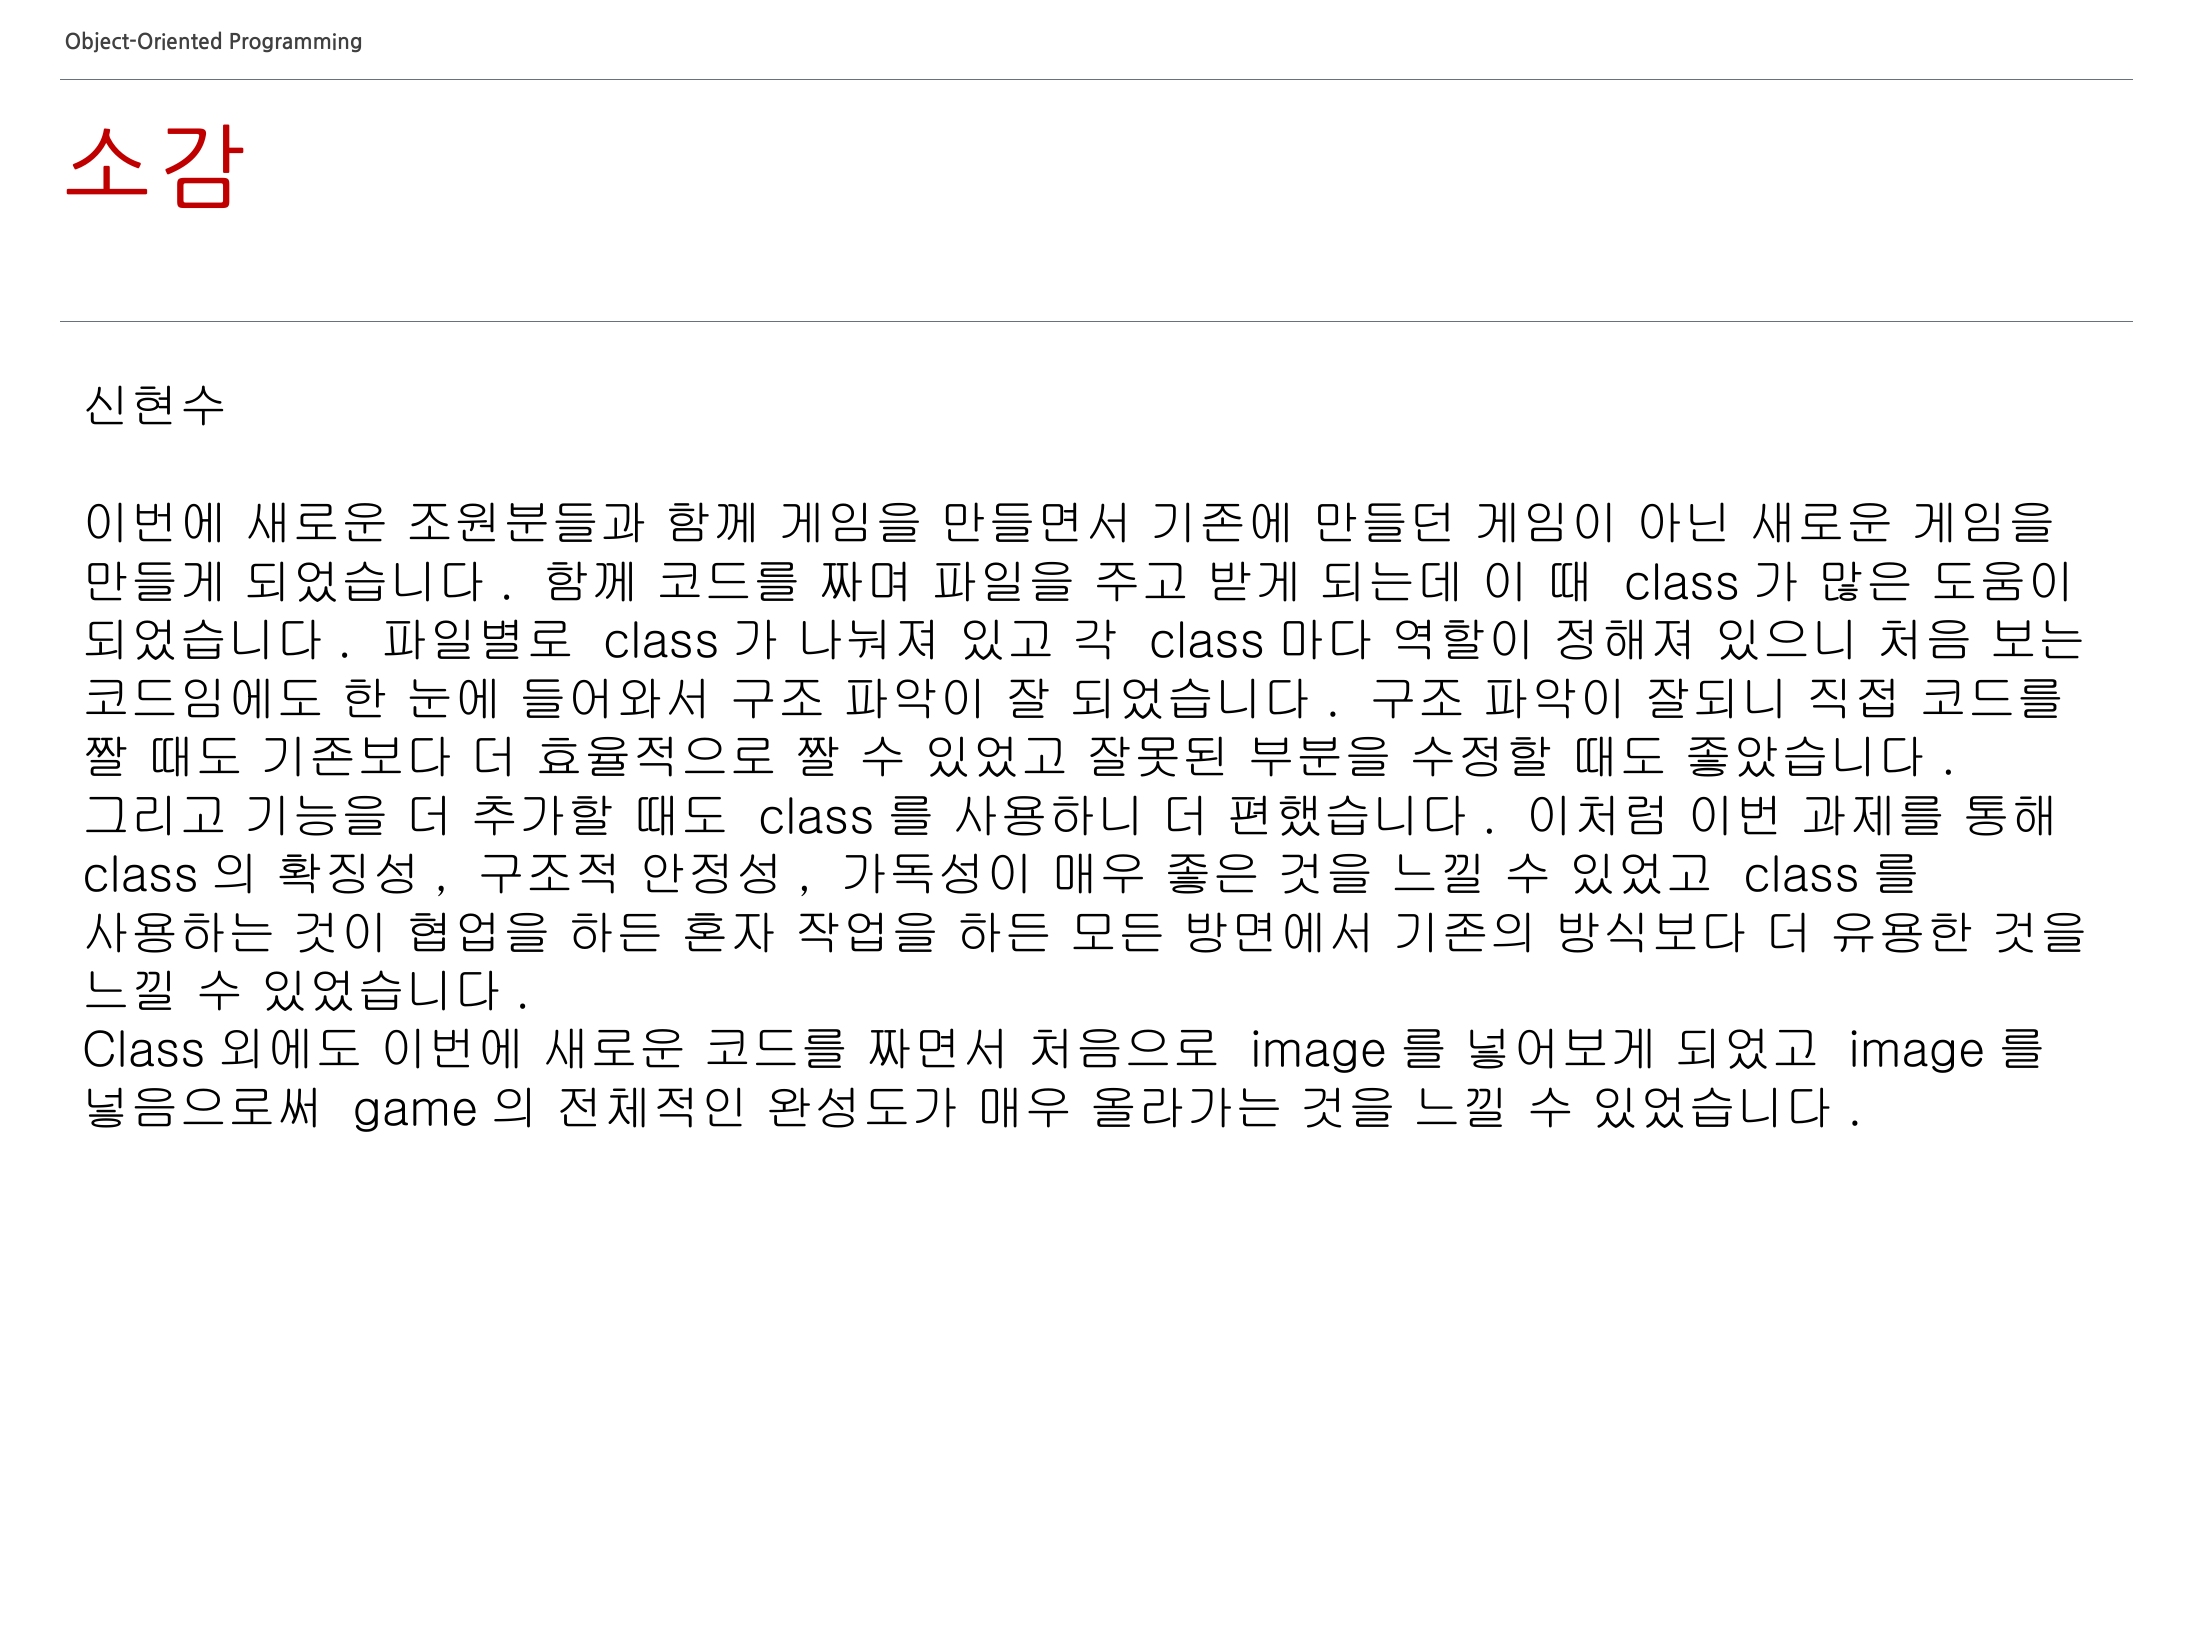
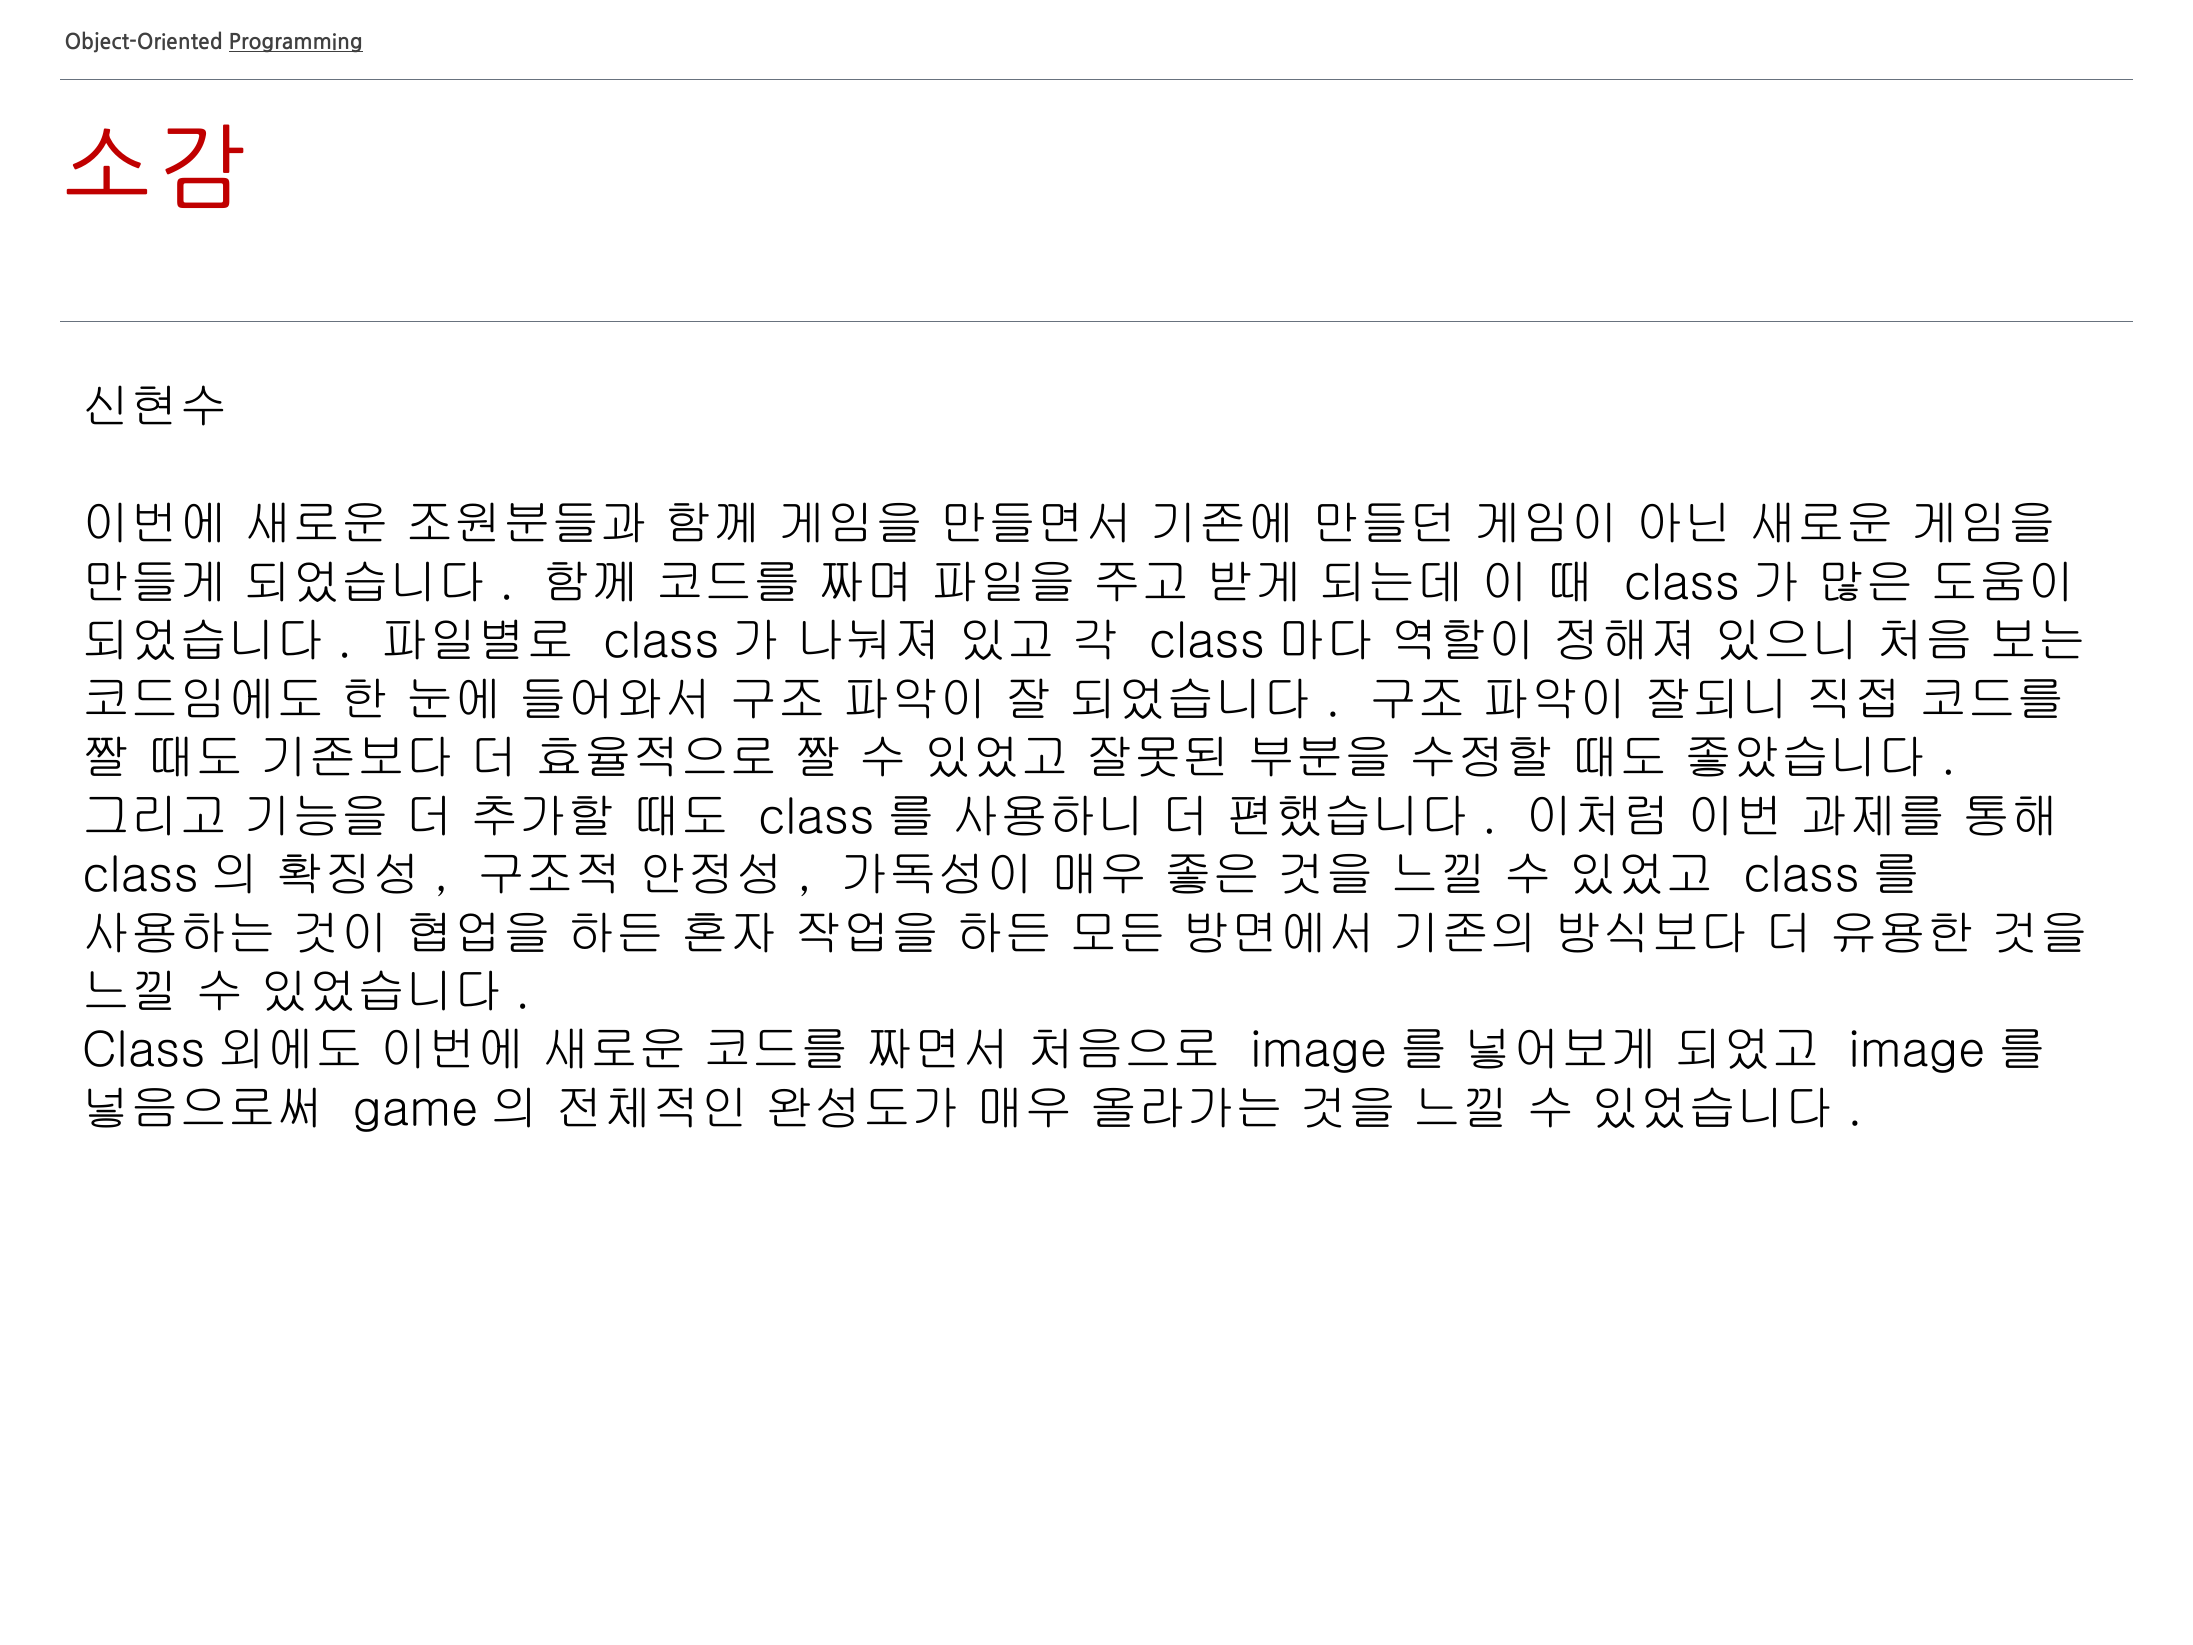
Programming underline: none -> present
